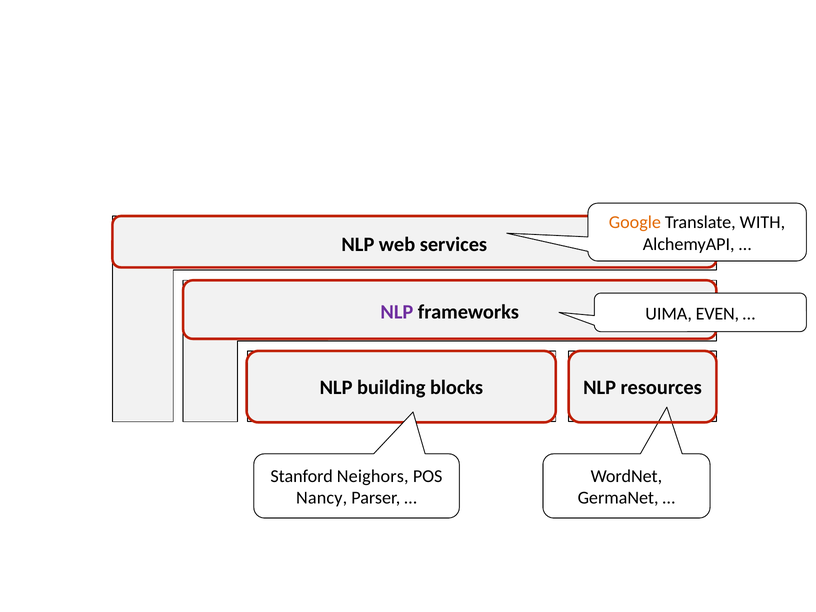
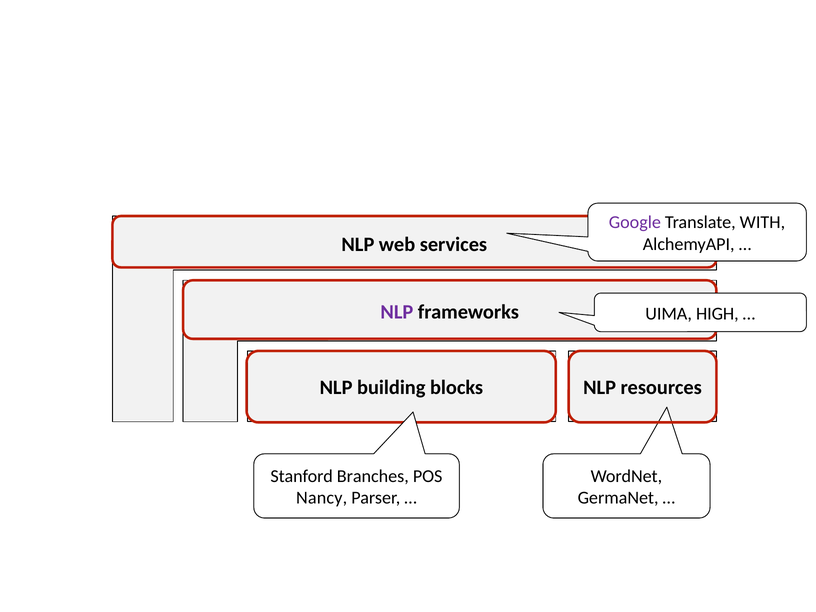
Google colour: orange -> purple
EVEN: EVEN -> HIGH
Neighors: Neighors -> Branches
